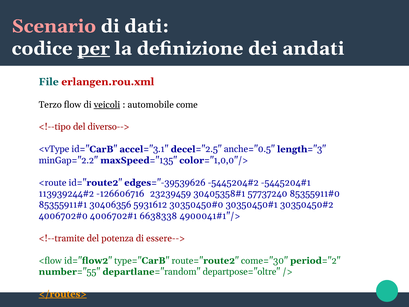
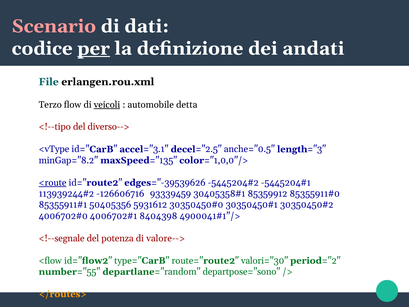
erlangen.rou.xml colour: red -> black
come: come -> detta
minGap="2.2: minGap="2.2 -> minGap="8.2
<route underline: none -> present
23239459: 23239459 -> 93339459
57737240: 57737240 -> 85359912
30406356: 30406356 -> 50405356
6638338: 6638338 -> 8404398
<!--tramite: <!--tramite -> <!--segnale
essere-->: essere--> -> valore-->
come="30: come="30 -> valori="30
departpose="oltre: departpose="oltre -> departpose="sono
</routes> underline: present -> none
